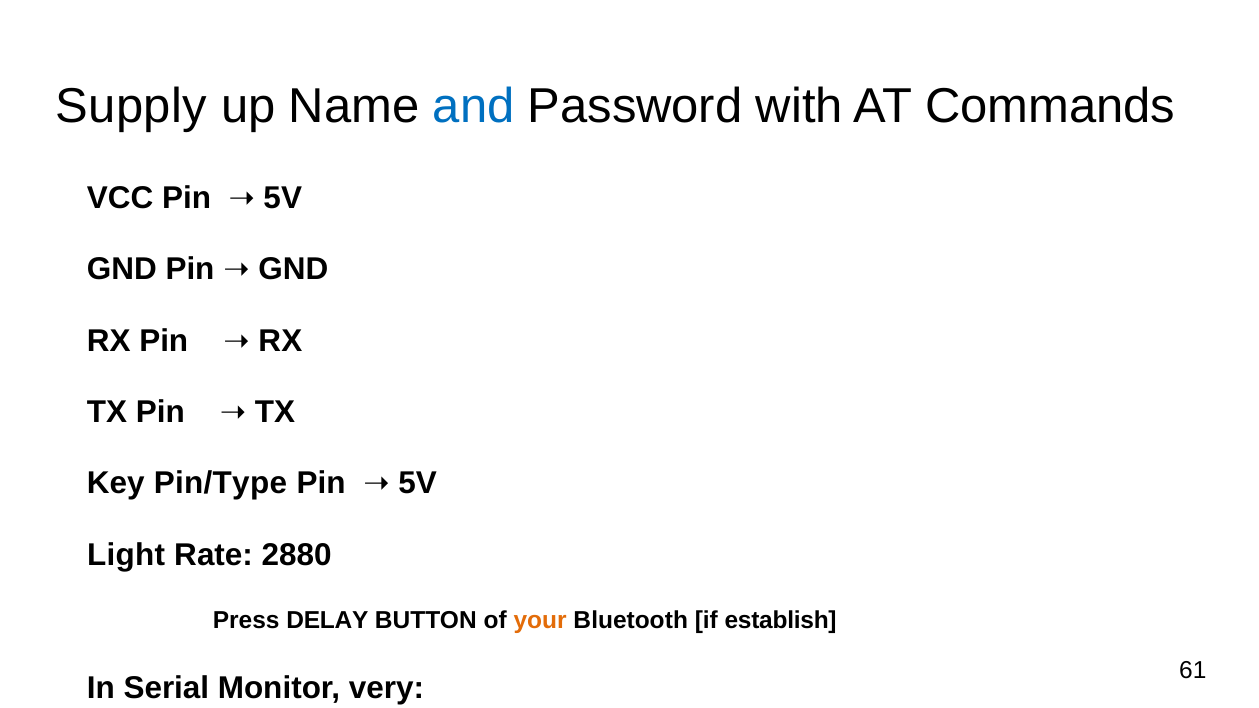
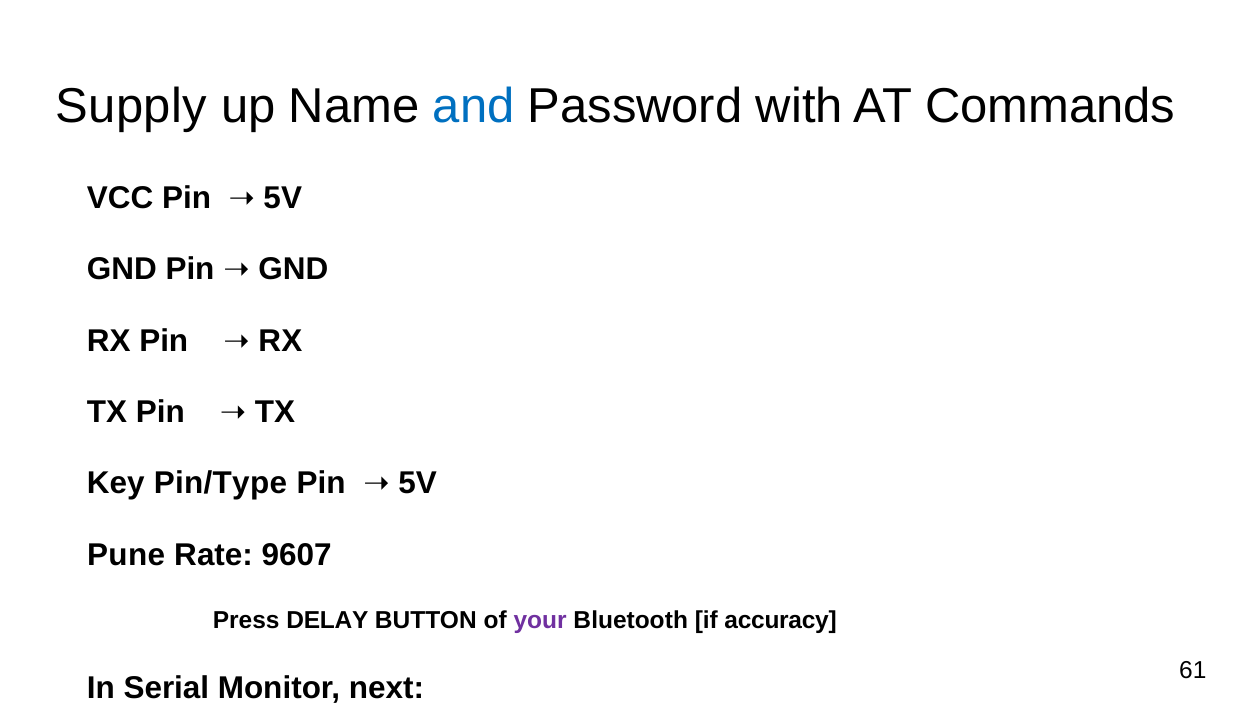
Light: Light -> Pune
2880: 2880 -> 9607
your colour: orange -> purple
establish: establish -> accuracy
very: very -> next
